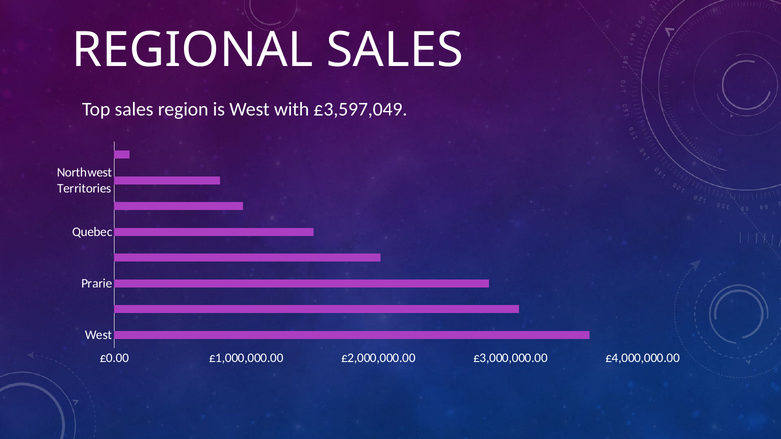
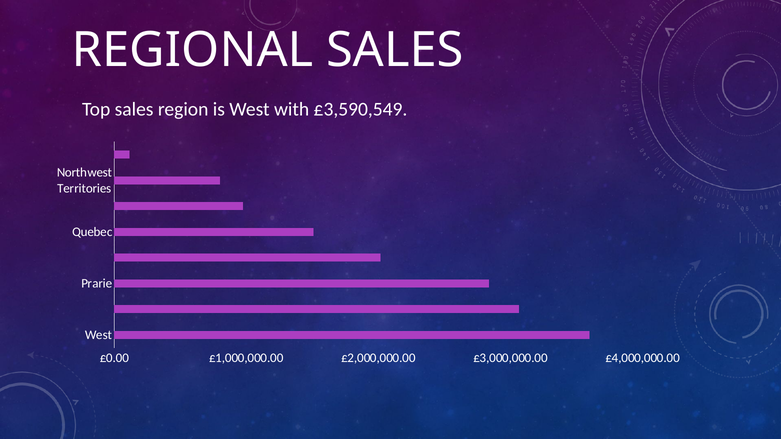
£3,597,049: £3,597,049 -> £3,590,549
